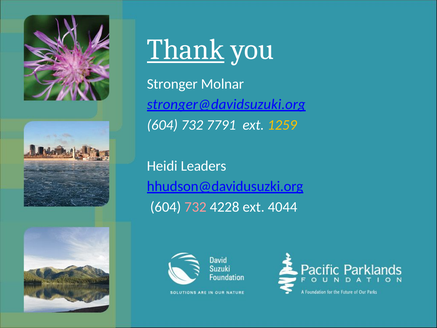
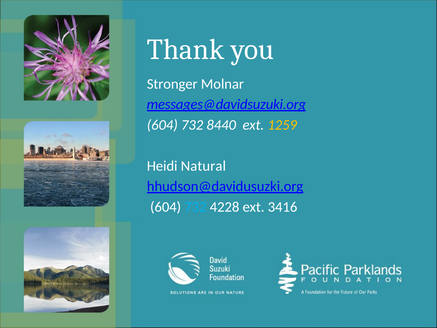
Thank underline: present -> none
stronger@davidsuzuki.org: stronger@davidsuzuki.org -> messages@davidsuzuki.org
7791: 7791 -> 8440
Leaders: Leaders -> Natural
732 at (195, 207) colour: pink -> light blue
4044: 4044 -> 3416
